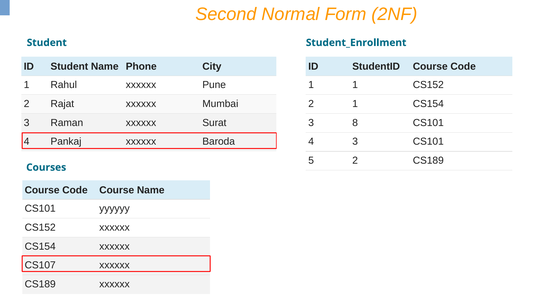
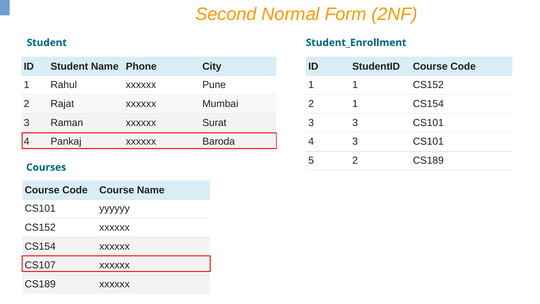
3 8: 8 -> 3
